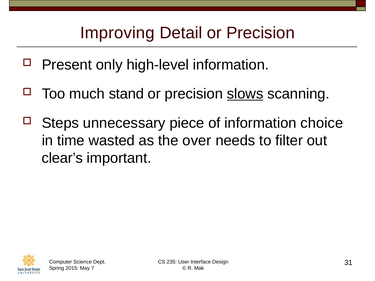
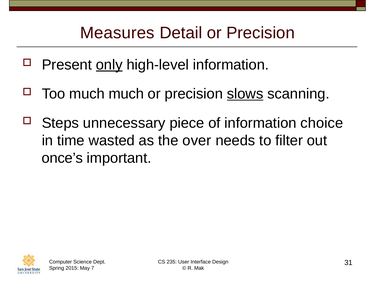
Improving: Improving -> Measures
only underline: none -> present
much stand: stand -> much
clear’s: clear’s -> once’s
